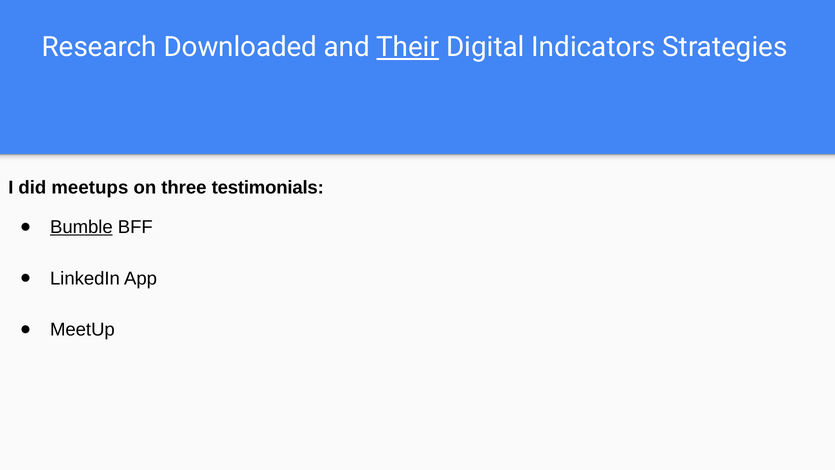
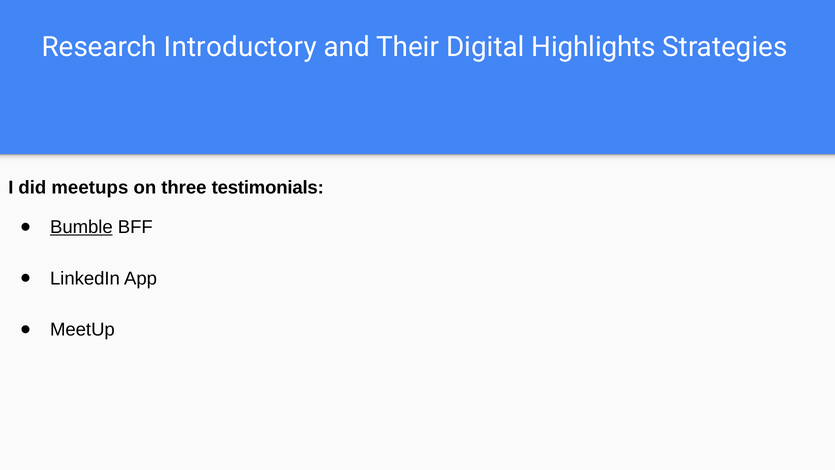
Downloaded: Downloaded -> Introductory
Their underline: present -> none
Indicators: Indicators -> Highlights
